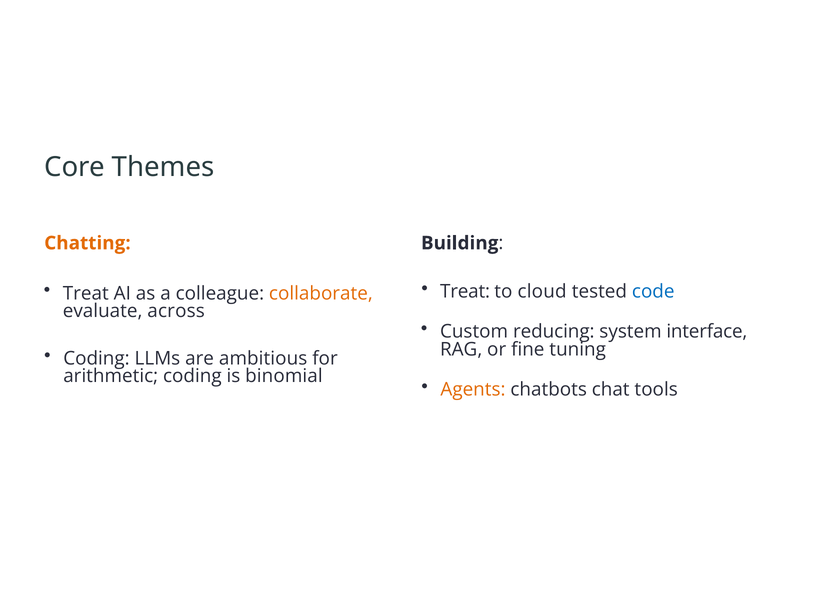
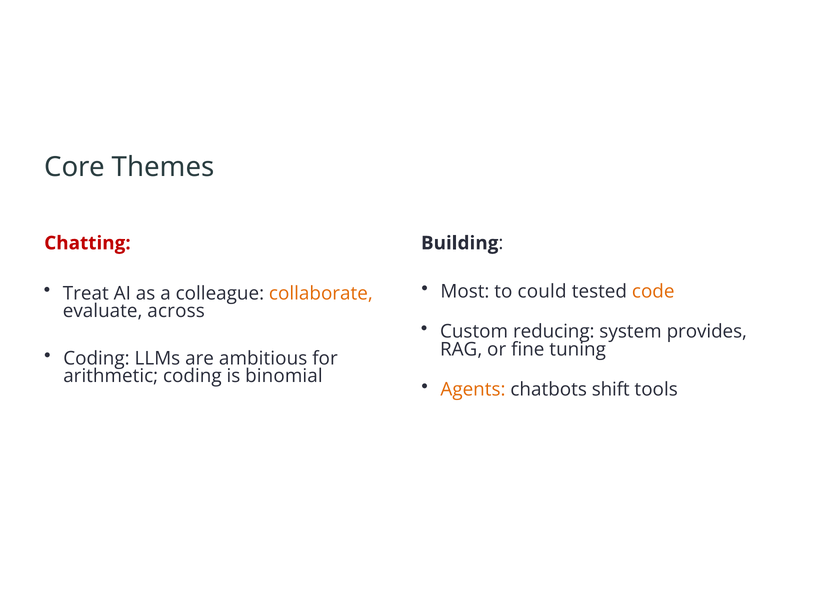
Chatting colour: orange -> red
Treat at (465, 291): Treat -> Most
cloud: cloud -> could
code colour: blue -> orange
interface: interface -> provides
chat: chat -> shift
